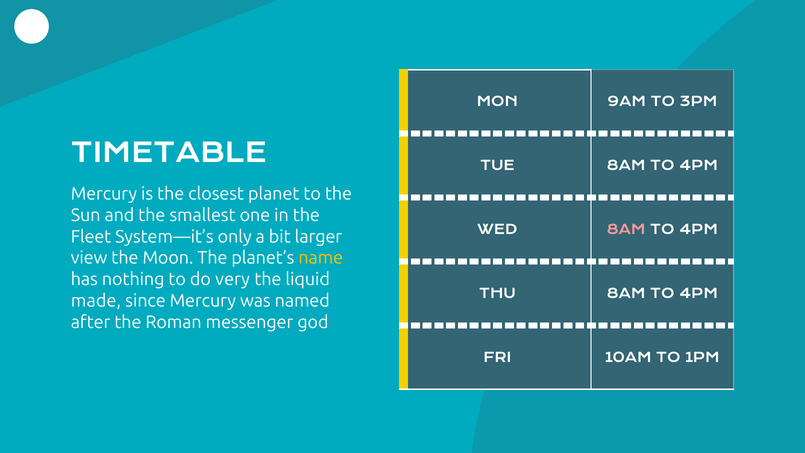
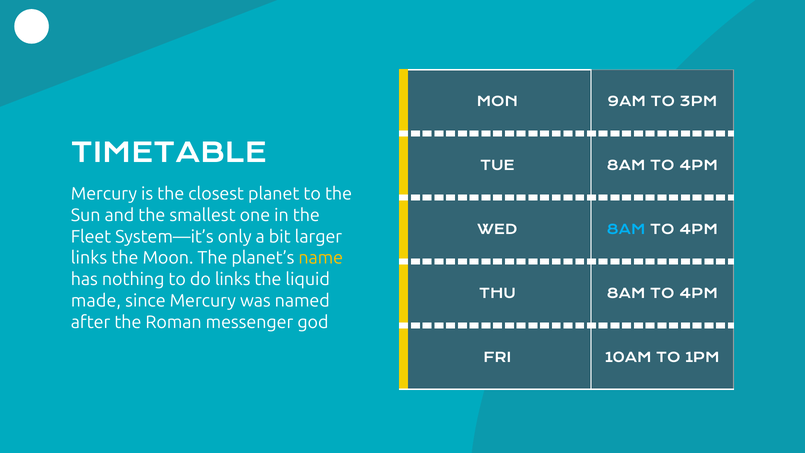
8AM at (626, 230) colour: pink -> light blue
view at (89, 258): view -> links
do very: very -> links
